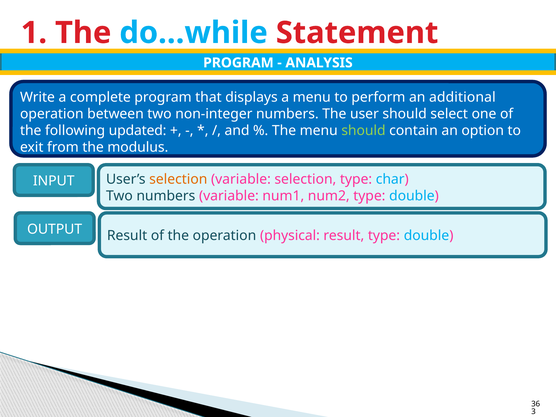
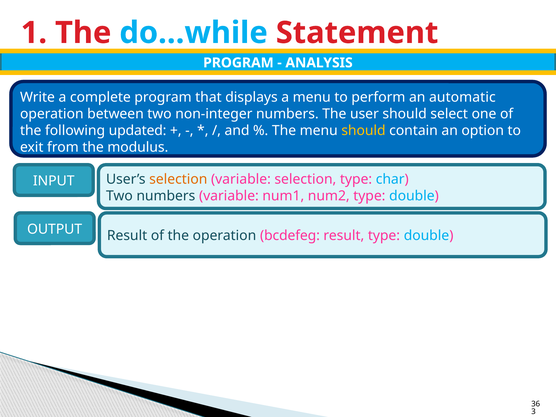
additional: additional -> automatic
should at (363, 131) colour: light green -> yellow
physical: physical -> bcdefeg
